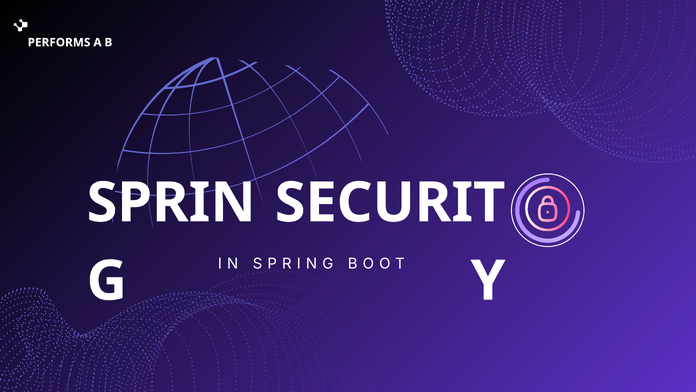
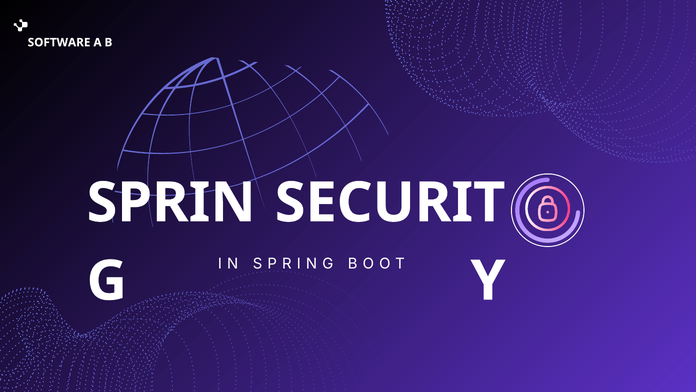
PERFORMS: PERFORMS -> SOFTWARE
